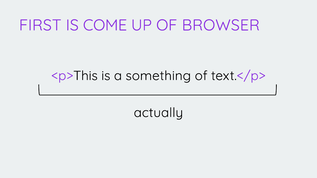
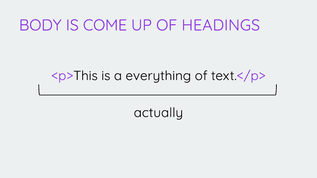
FIRST: FIRST -> BODY
BROWSER: BROWSER -> HEADINGS
something: something -> everything
